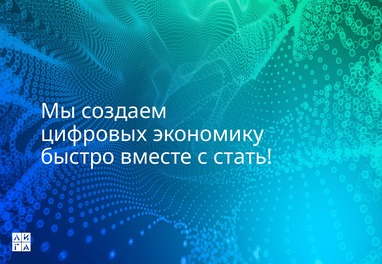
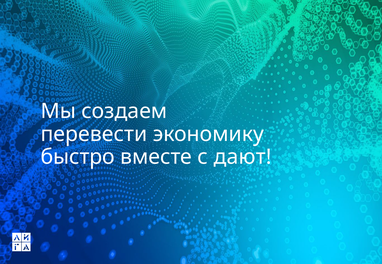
цифровых: цифровых -> перевести
стать: стать -> дают
